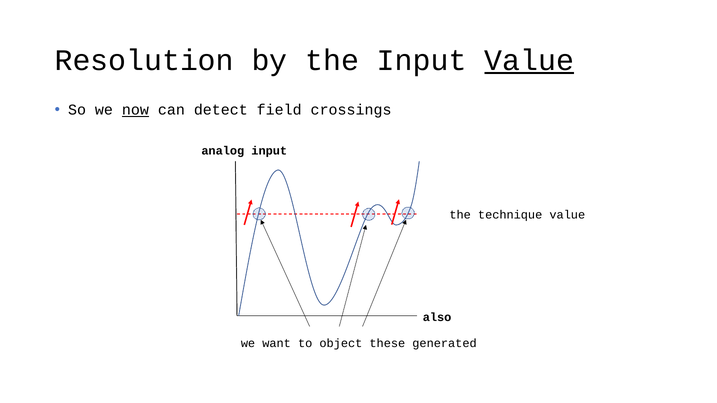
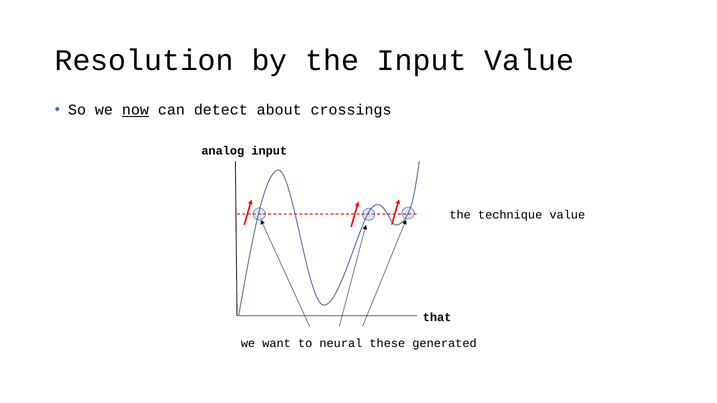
Value at (529, 60) underline: present -> none
field: field -> about
also: also -> that
object: object -> neural
